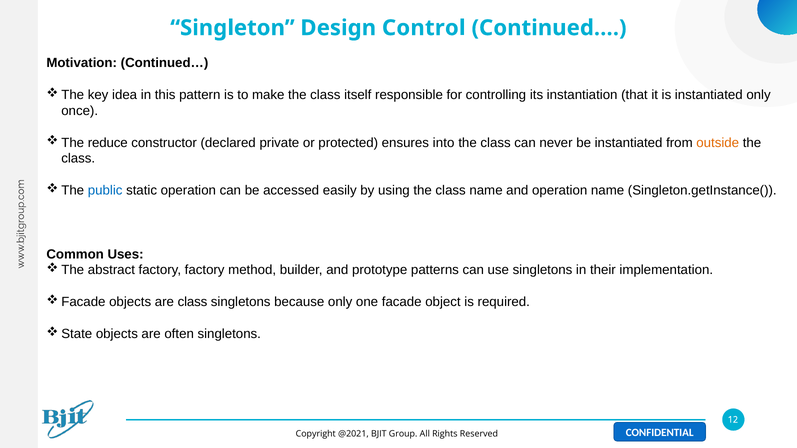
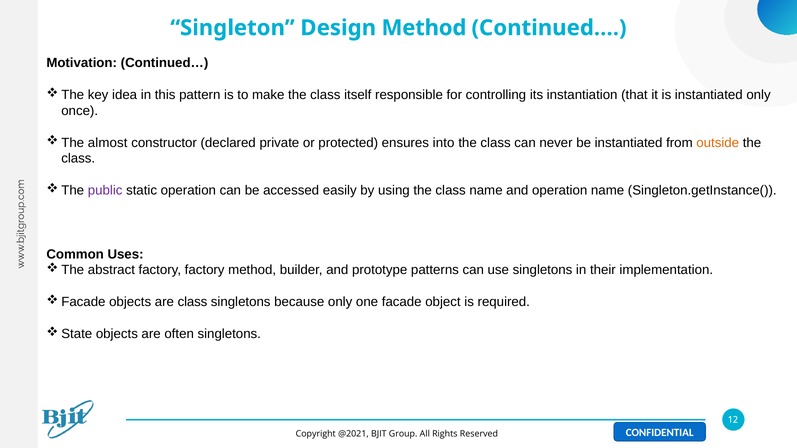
Design Control: Control -> Method
reduce: reduce -> almost
public colour: blue -> purple
